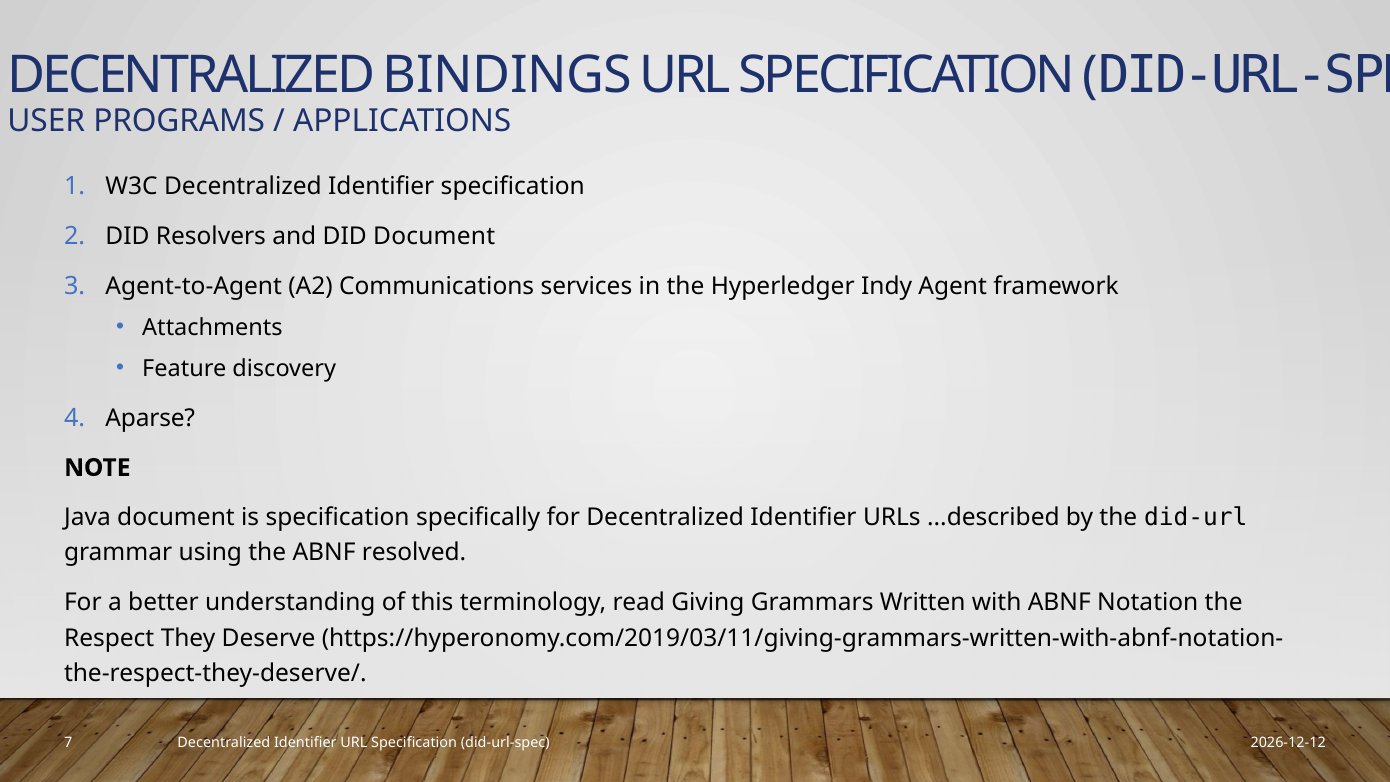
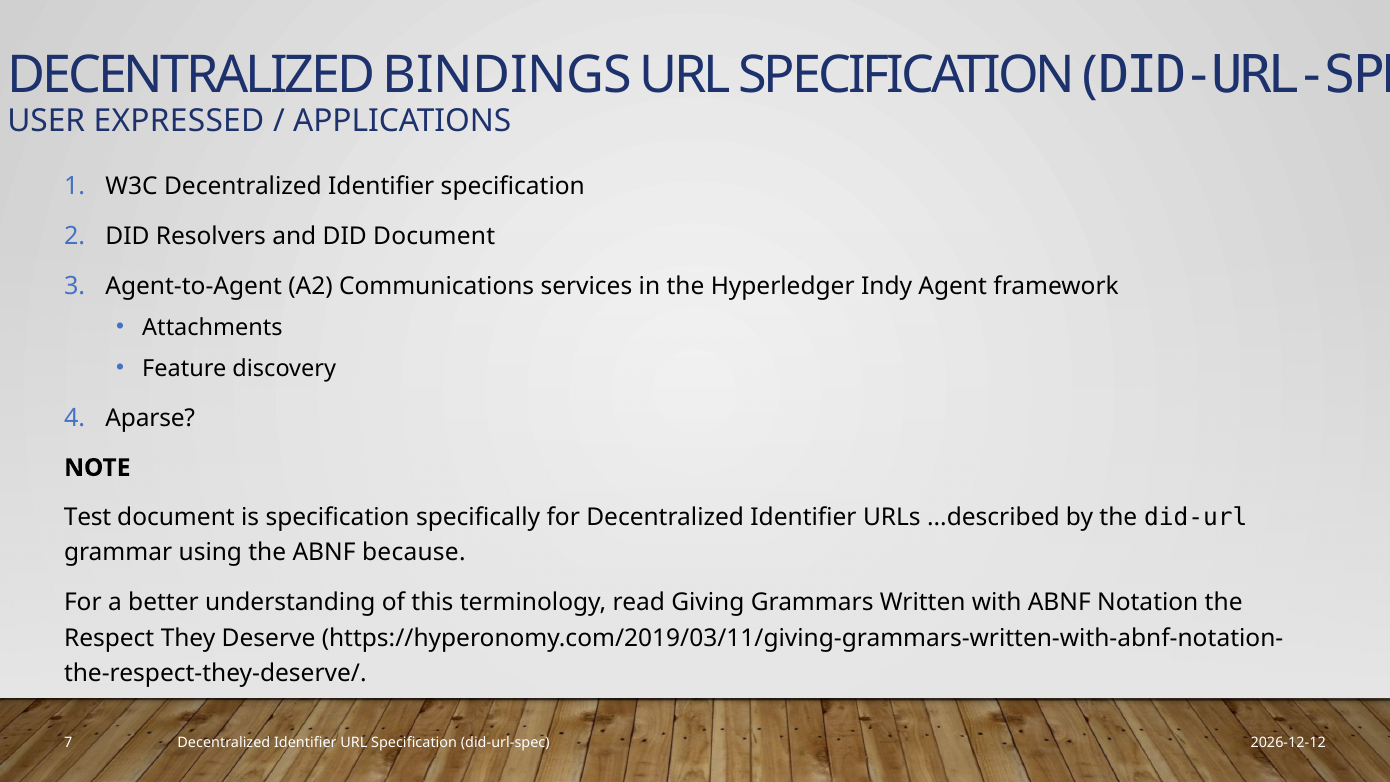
PROGRAMS: PROGRAMS -> EXPRESSED
Java: Java -> Test
resolved: resolved -> because
